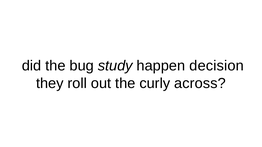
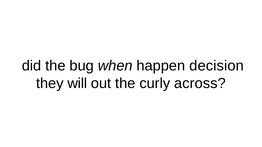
study: study -> when
roll: roll -> will
